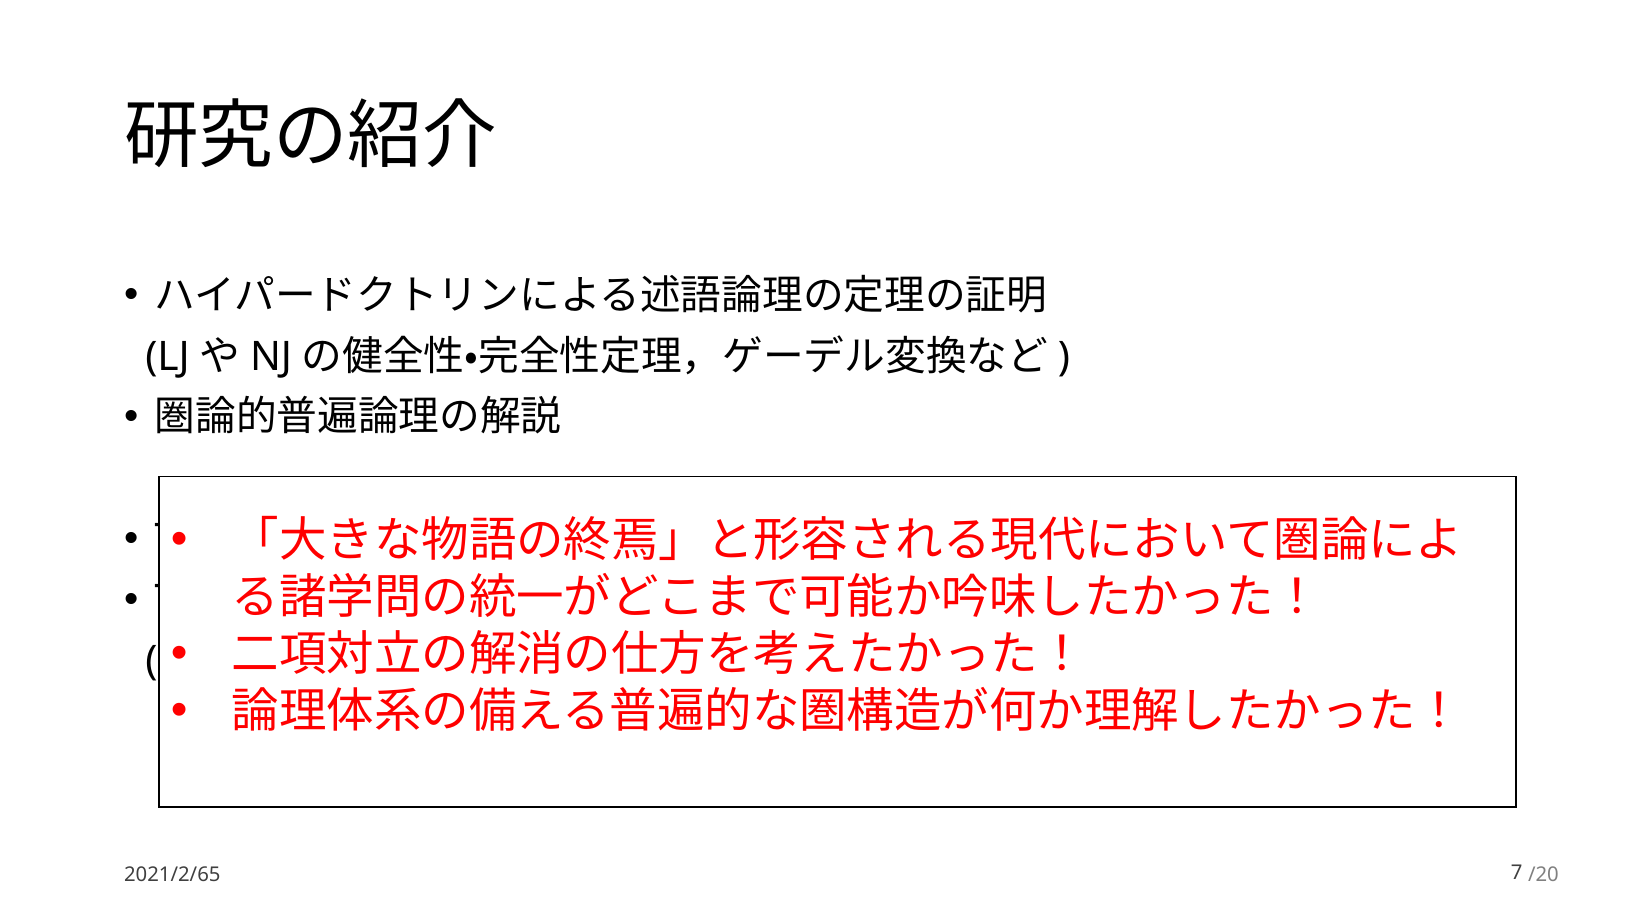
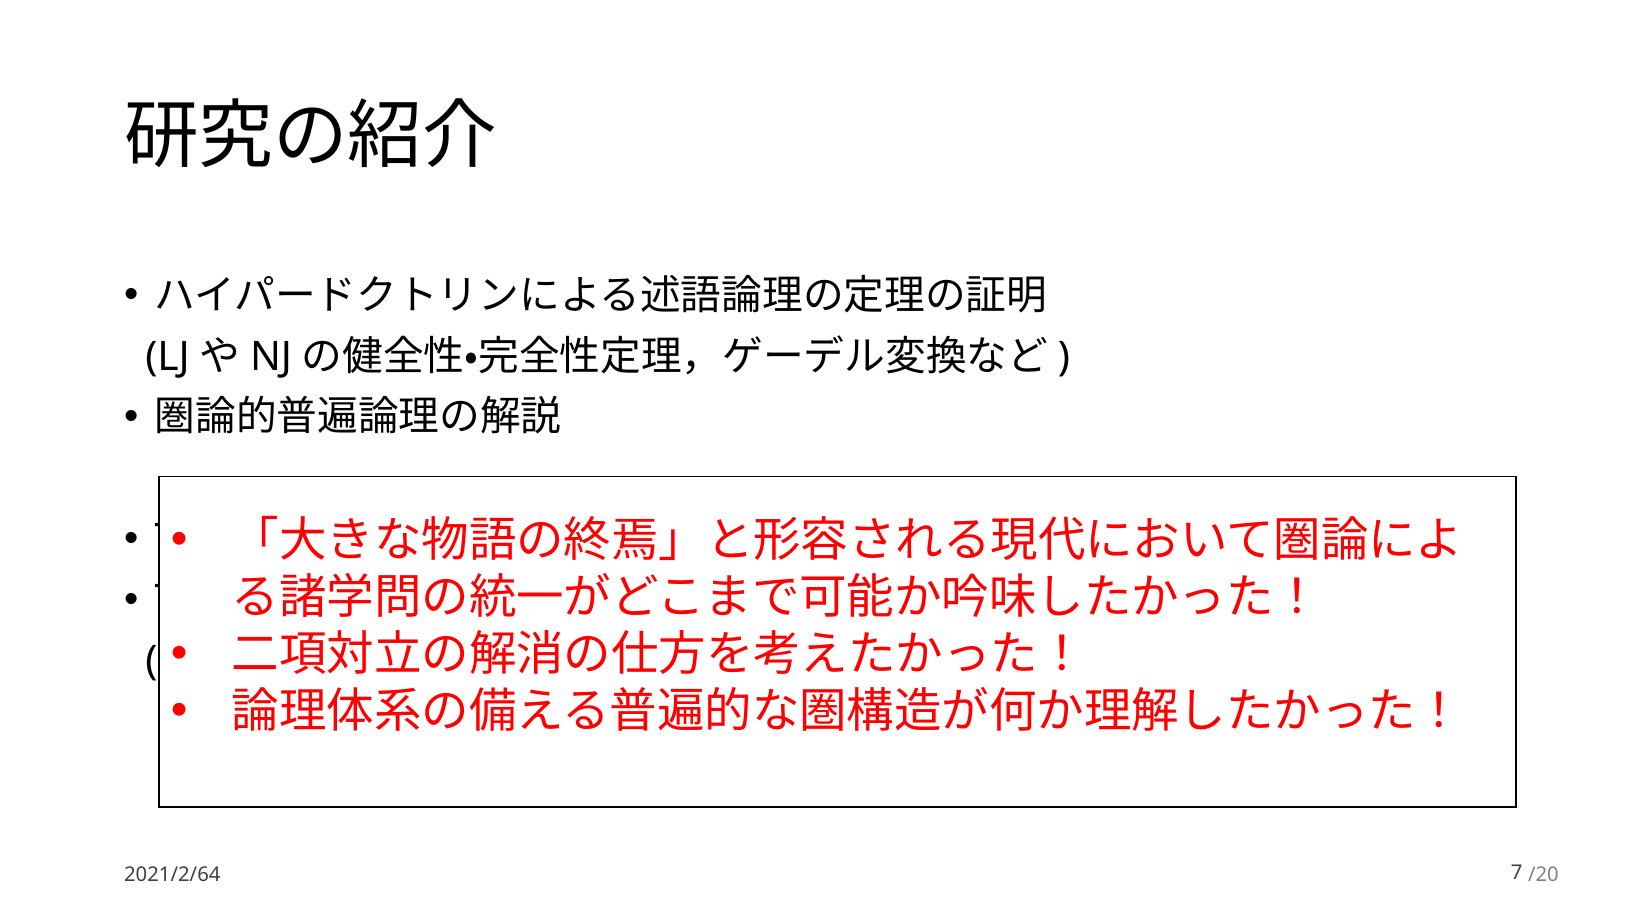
2021/2/65: 2021/2/65 -> 2021/2/64
